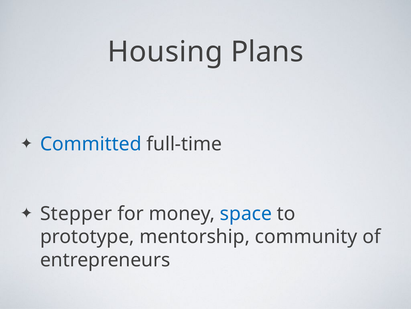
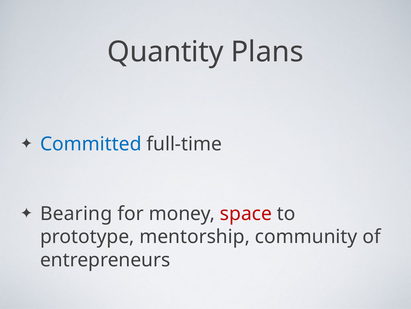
Housing: Housing -> Quantity
Stepper: Stepper -> Bearing
space colour: blue -> red
